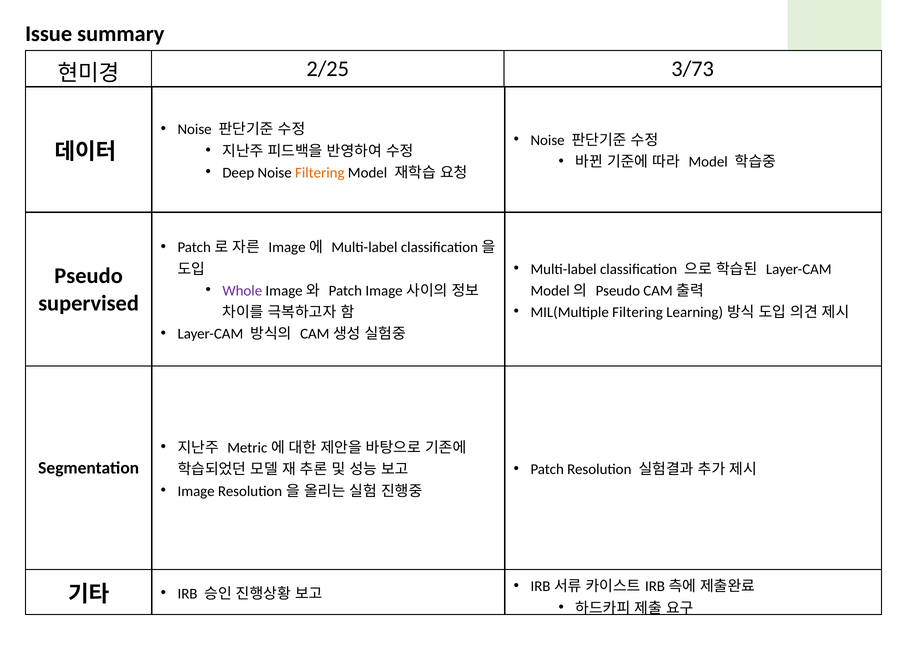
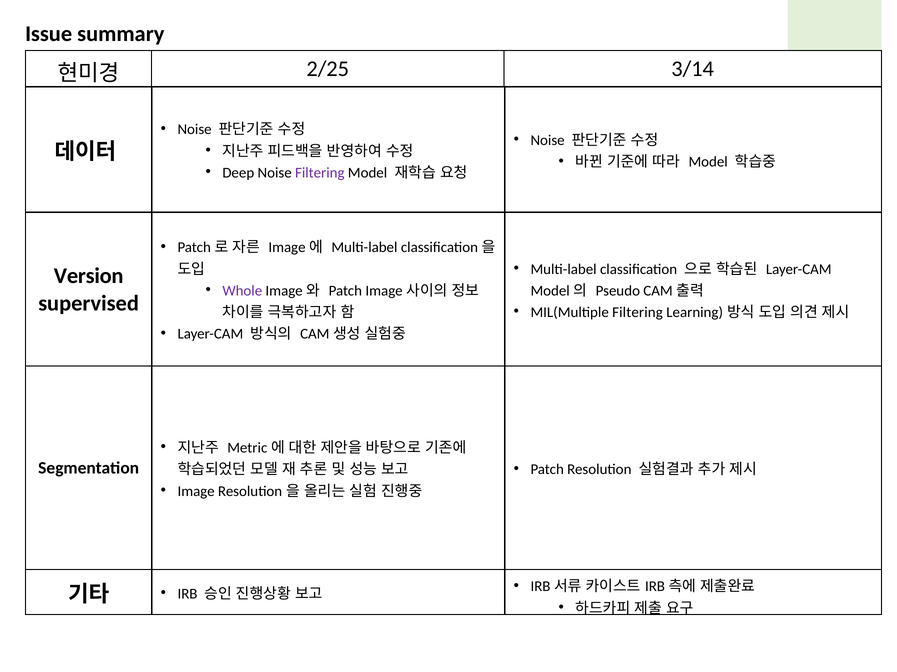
3/73: 3/73 -> 3/14
Filtering at (320, 173) colour: orange -> purple
Pseudo at (89, 276): Pseudo -> Version
